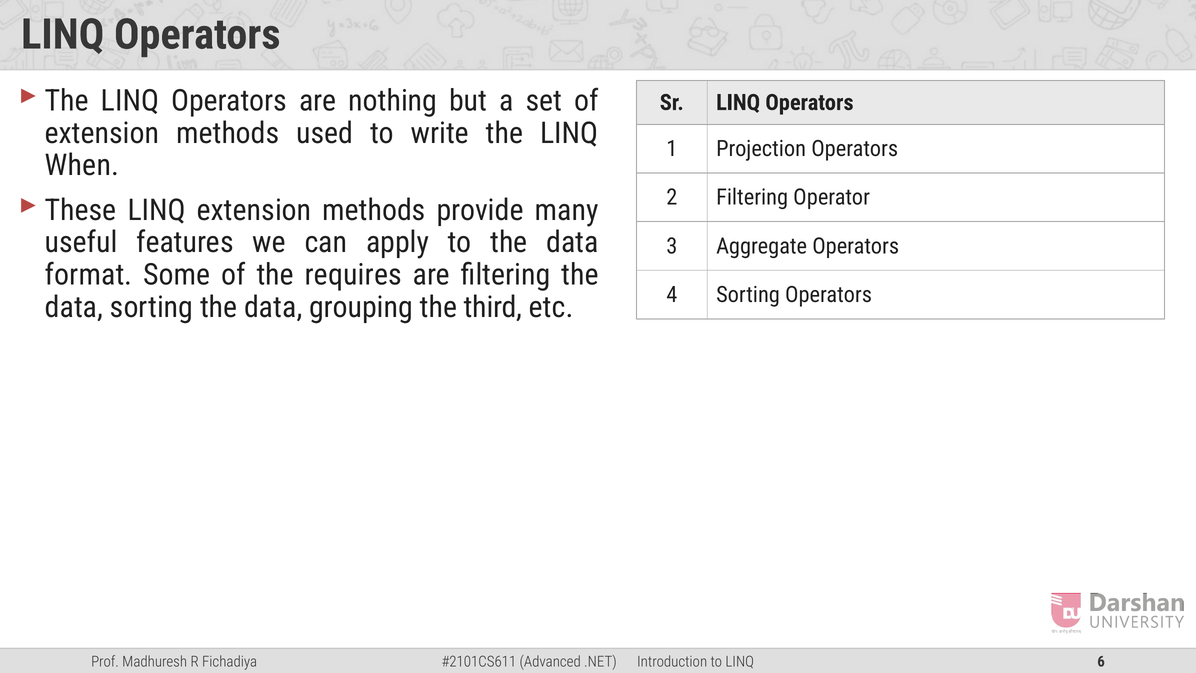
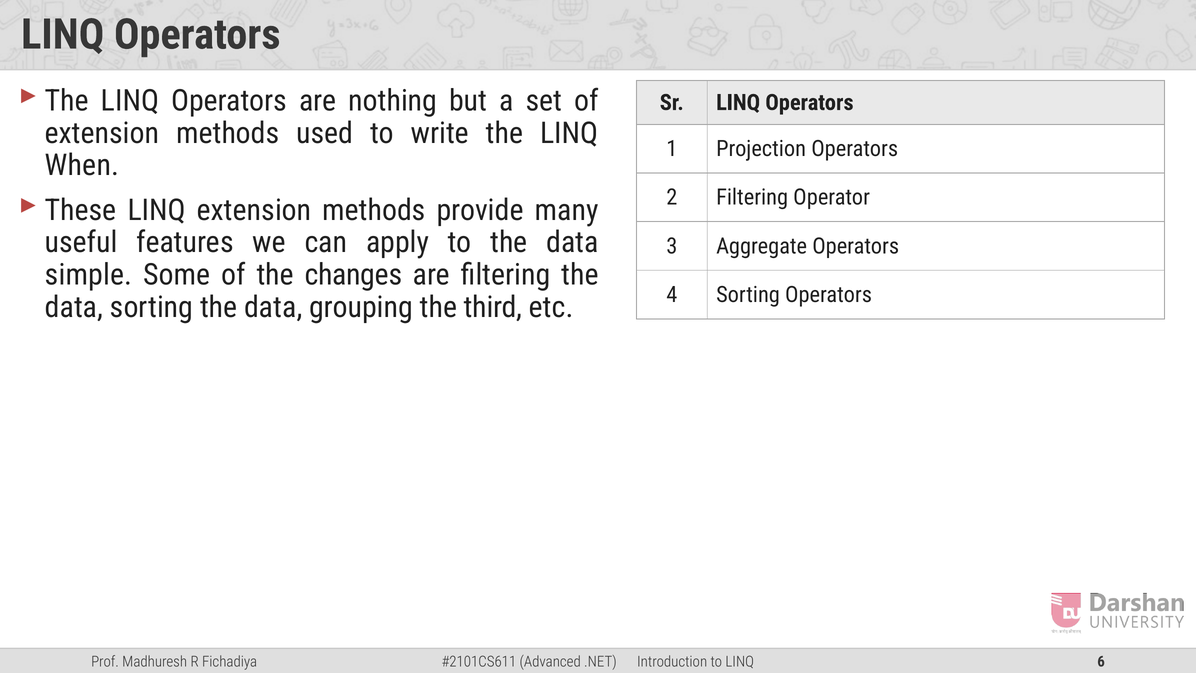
format: format -> simple
requires: requires -> changes
